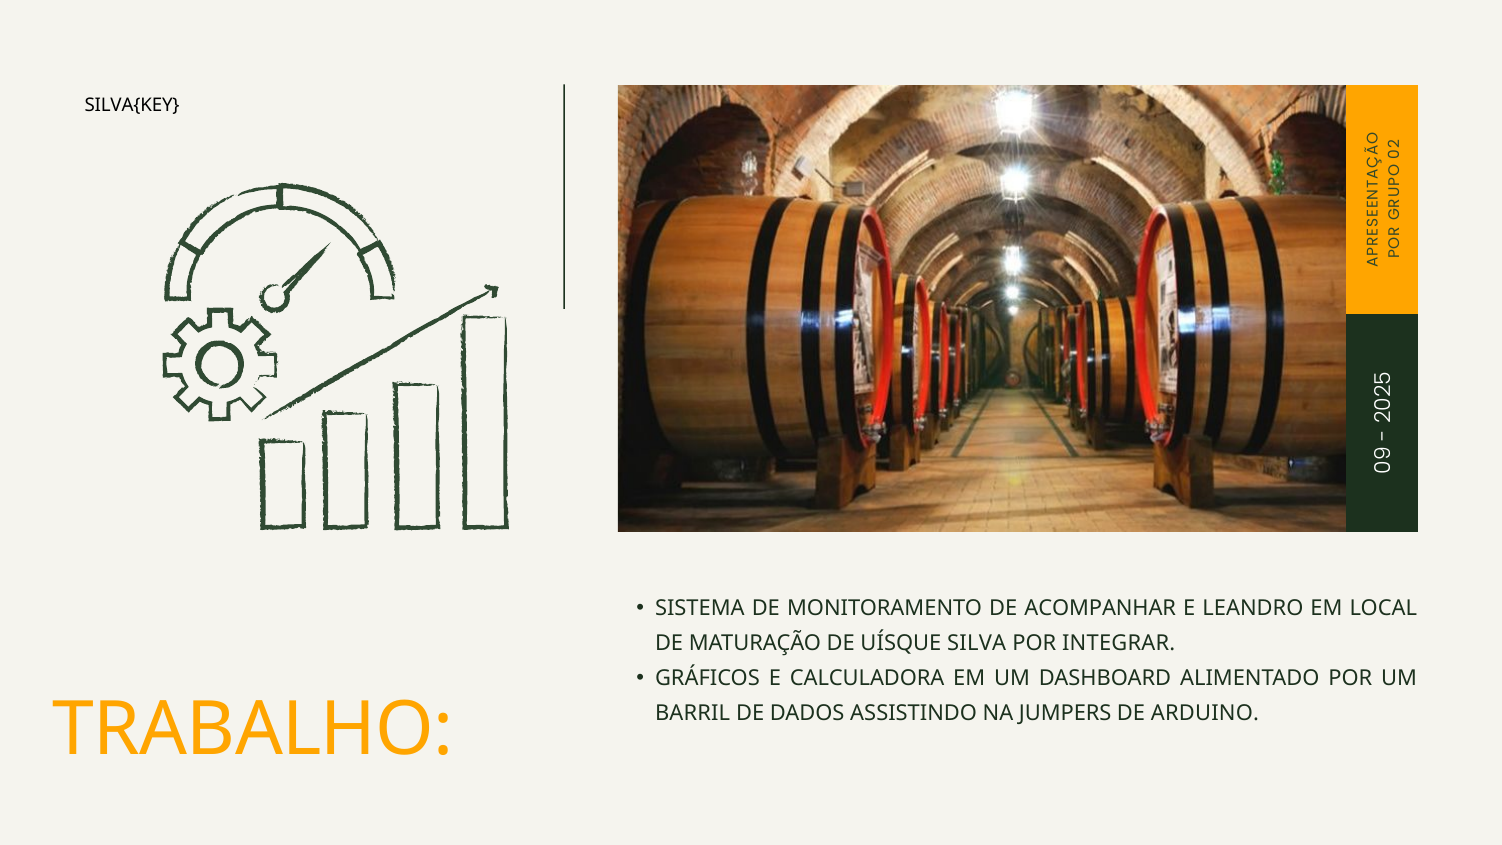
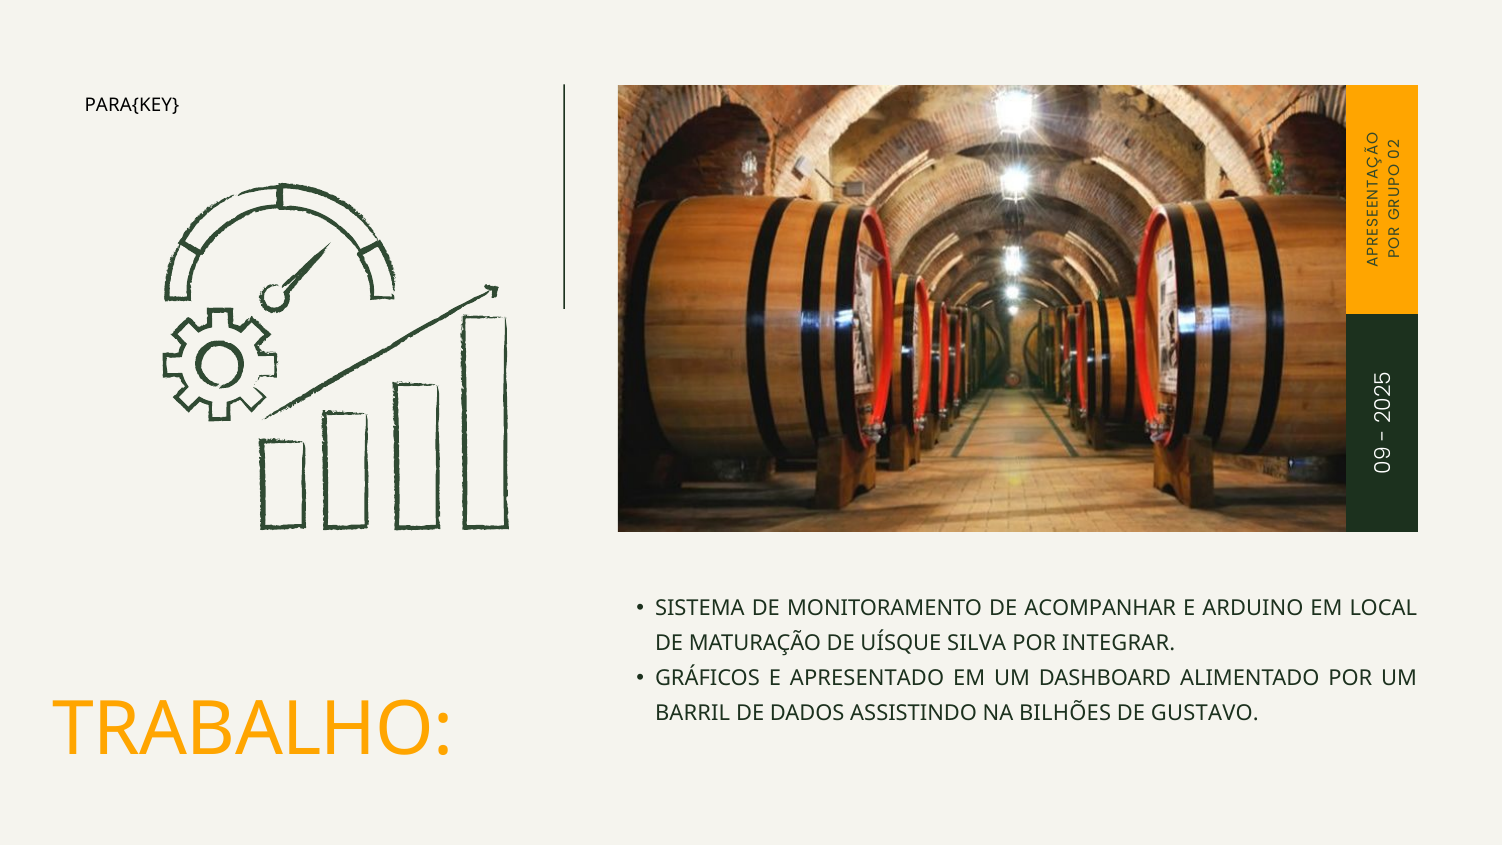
SILVA{KEY: SILVA{KEY -> PARA{KEY
LEANDRO: LEANDRO -> ARDUINO
CALCULADORA: CALCULADORA -> APRESENTADO
JUMPERS: JUMPERS -> BILHÕES
ARDUINO: ARDUINO -> GUSTAVO
